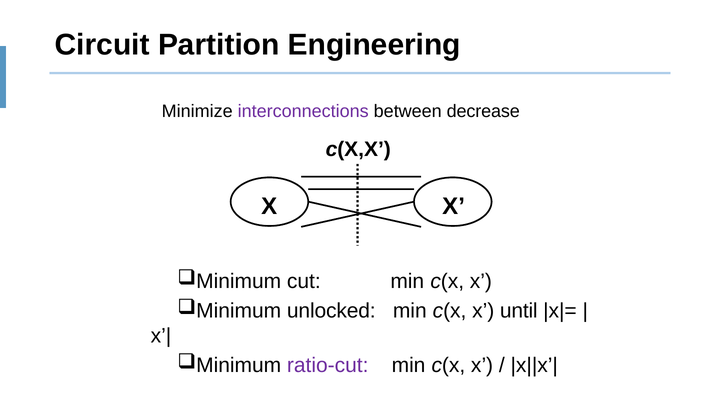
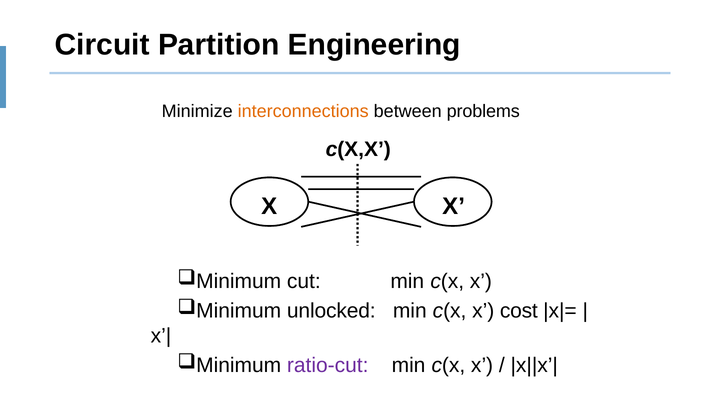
interconnections colour: purple -> orange
decrease: decrease -> problems
until: until -> cost
